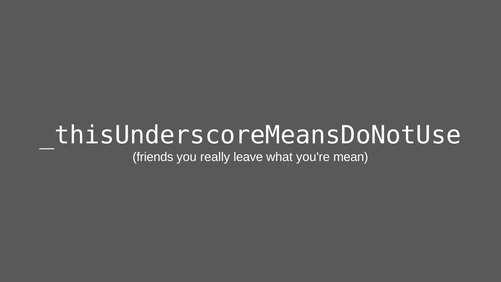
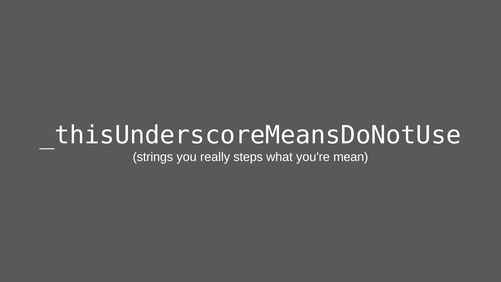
friends: friends -> strings
leave: leave -> steps
